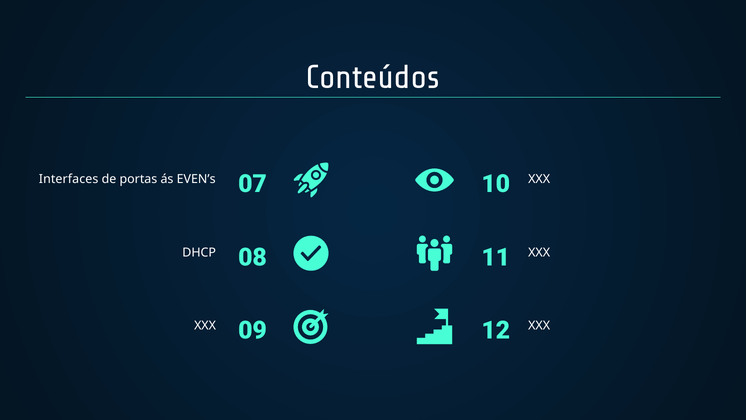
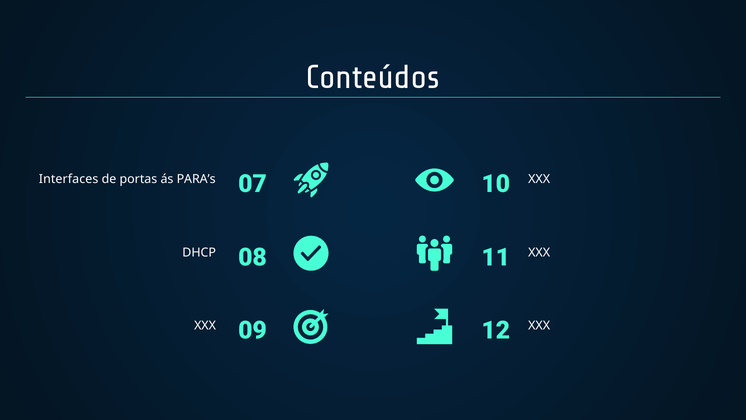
EVEN’s: EVEN’s -> PARA’s
